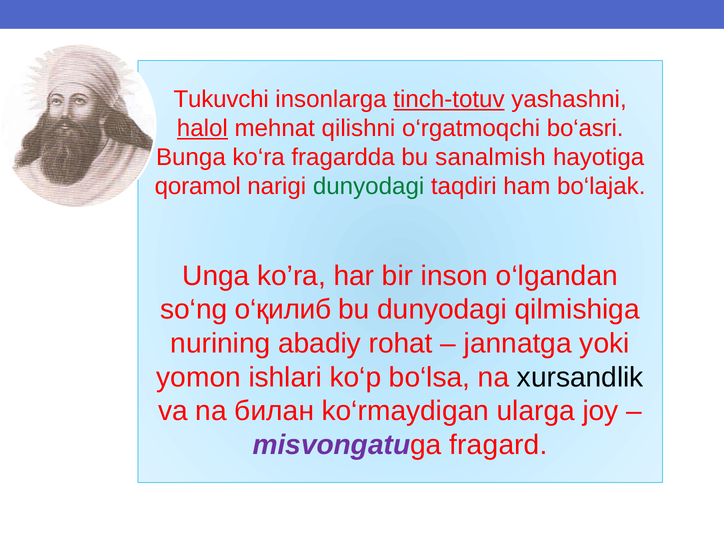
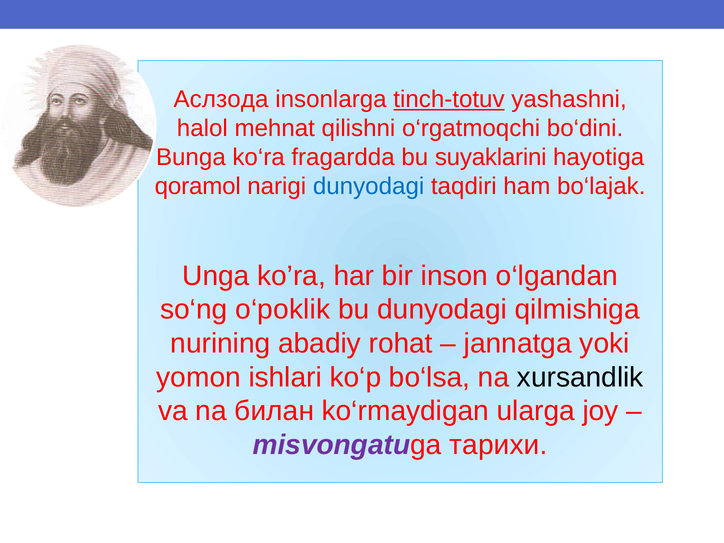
Tukuvchi: Tukuvchi -> Аслзода
halol underline: present -> none
bo‘asri: bo‘asri -> bo‘dini
sanalmish: sanalmish -> suyaklarini
dunyodagi at (369, 186) colour: green -> blue
o‘қилиб: o‘қилиб -> o‘poklik
fragard: fragard -> тарихи
